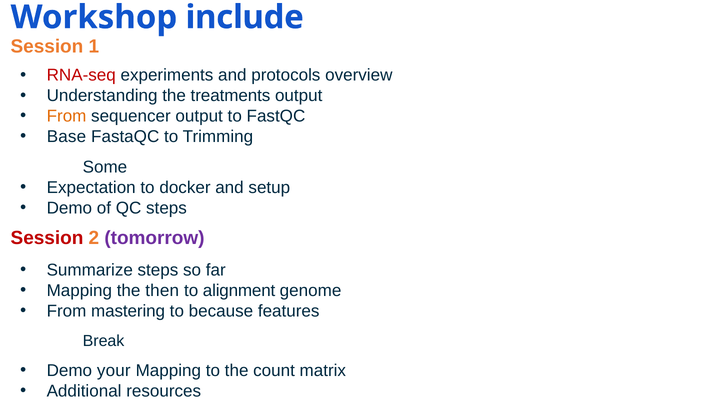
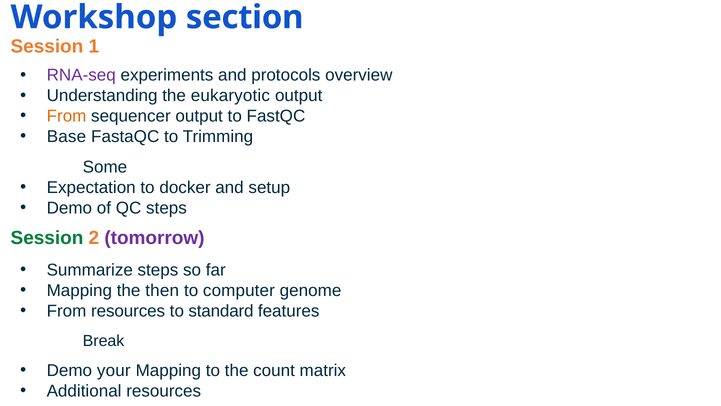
include: include -> section
RNA-seq colour: red -> purple
treatments: treatments -> eukaryotic
Session at (47, 238) colour: red -> green
alignment: alignment -> computer
From mastering: mastering -> resources
because: because -> standard
